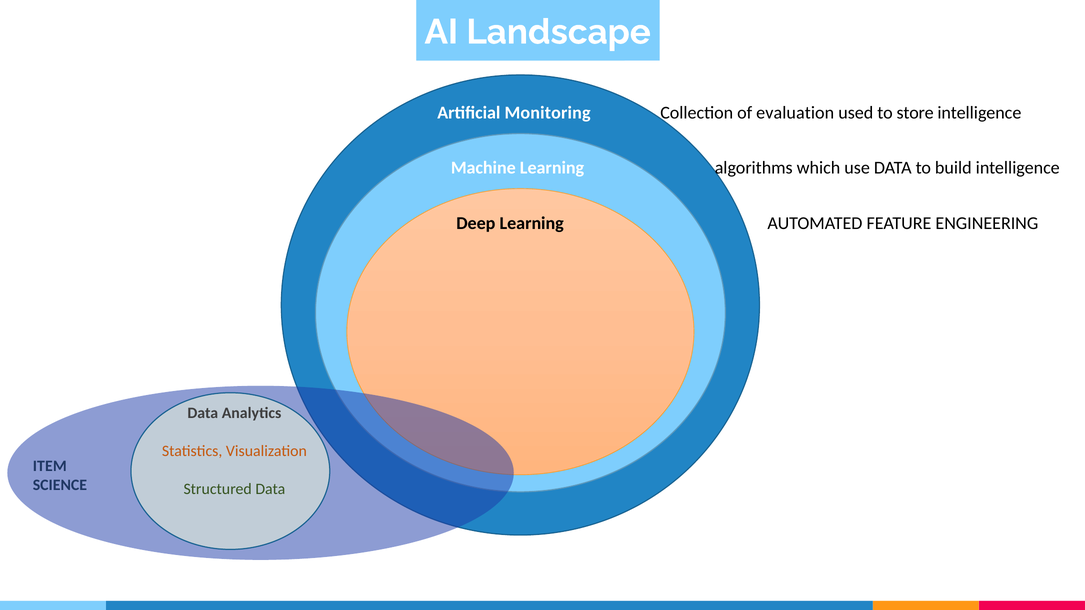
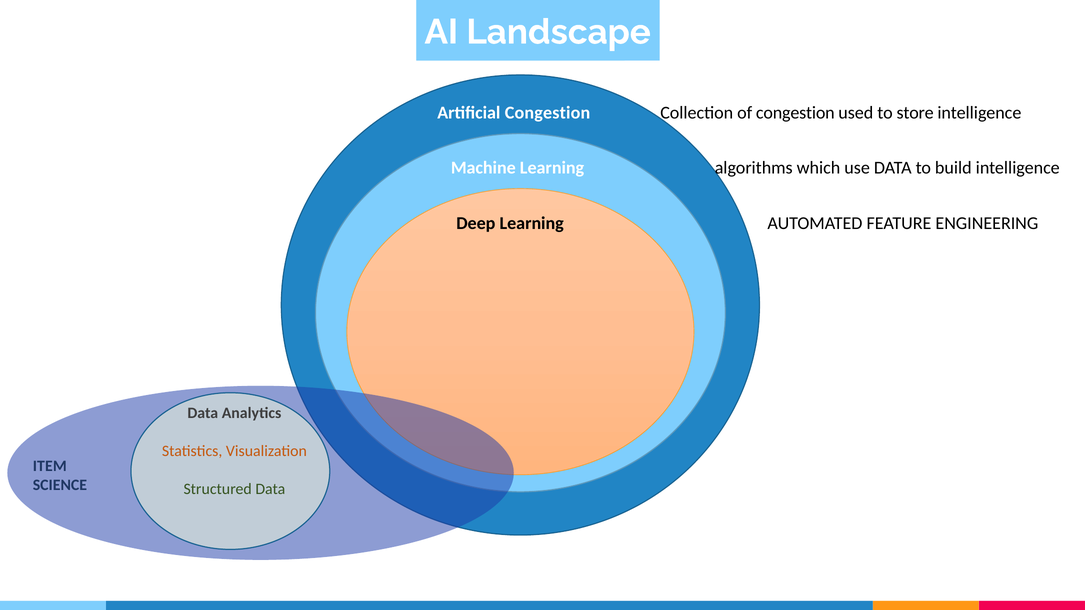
Artificial Monitoring: Monitoring -> Congestion
of evaluation: evaluation -> congestion
